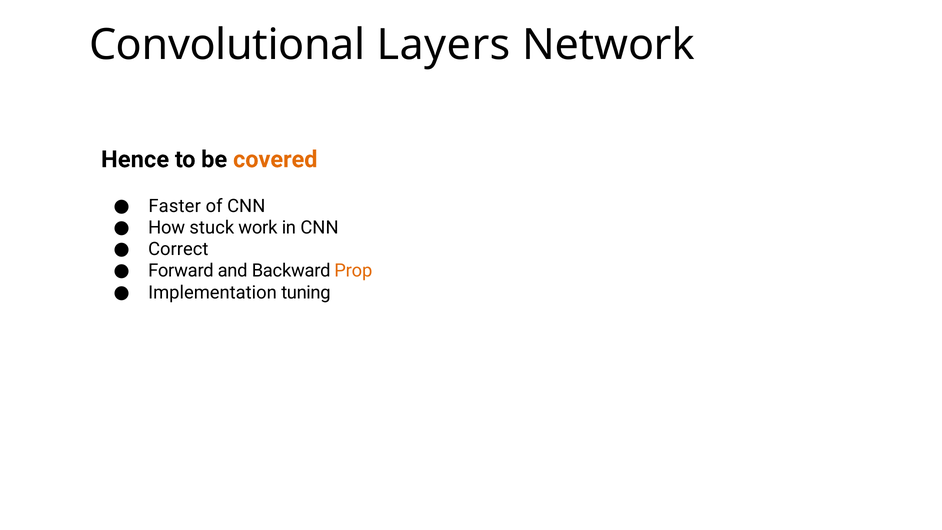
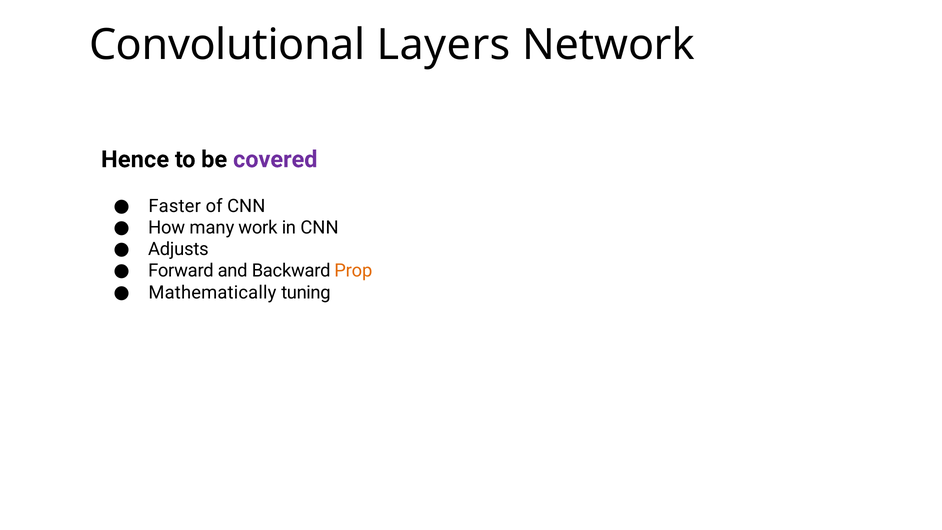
covered colour: orange -> purple
stuck: stuck -> many
Correct: Correct -> Adjusts
Implementation: Implementation -> Mathematically
